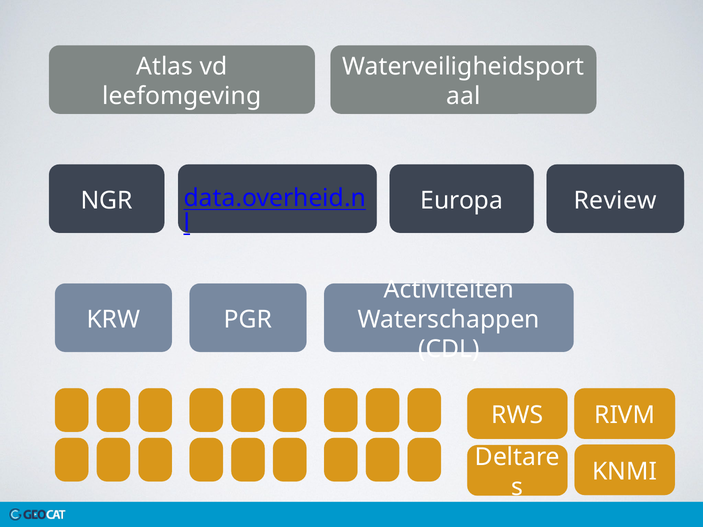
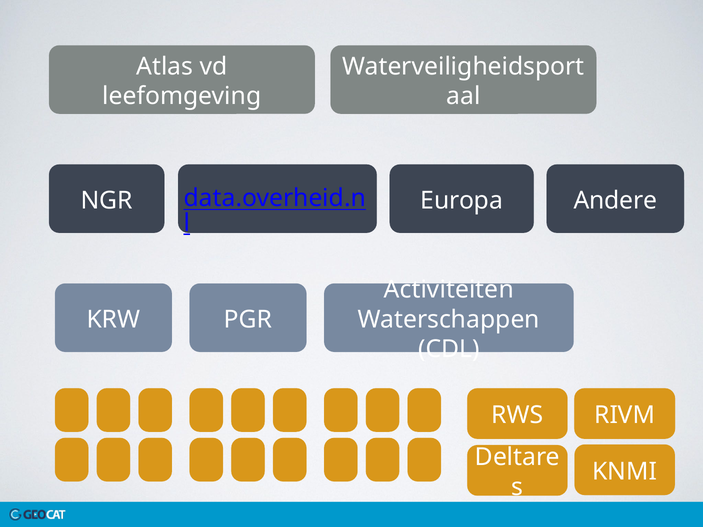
Review: Review -> Andere
